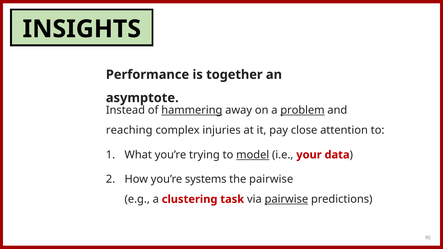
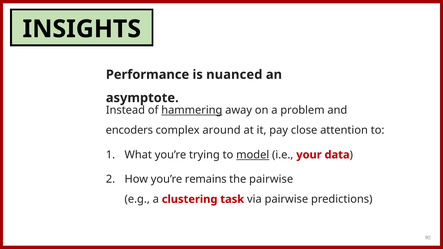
together: together -> nuanced
problem underline: present -> none
reaching: reaching -> encoders
injuries: injuries -> around
systems: systems -> remains
pairwise at (286, 199) underline: present -> none
